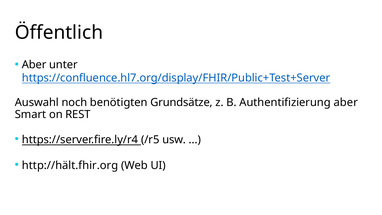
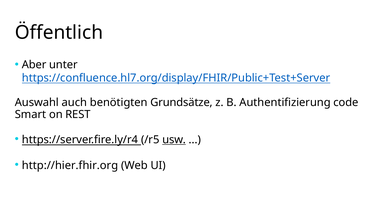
noch: noch -> auch
Authentifizierung aber: aber -> code
usw underline: none -> present
http://hält.fhir.org: http://hält.fhir.org -> http://hier.fhir.org
